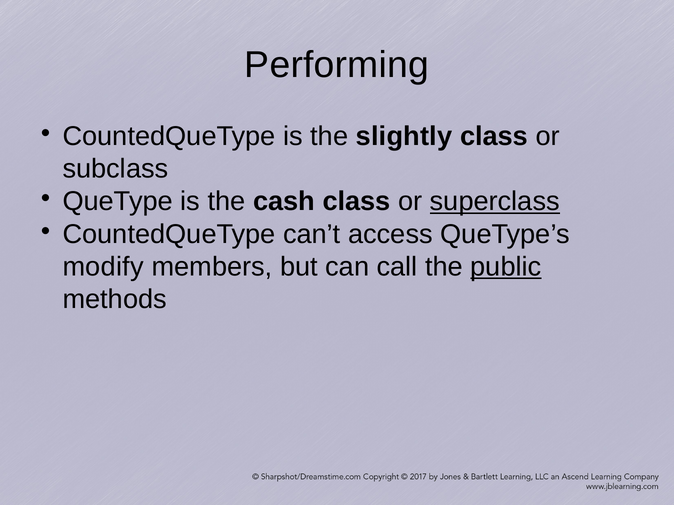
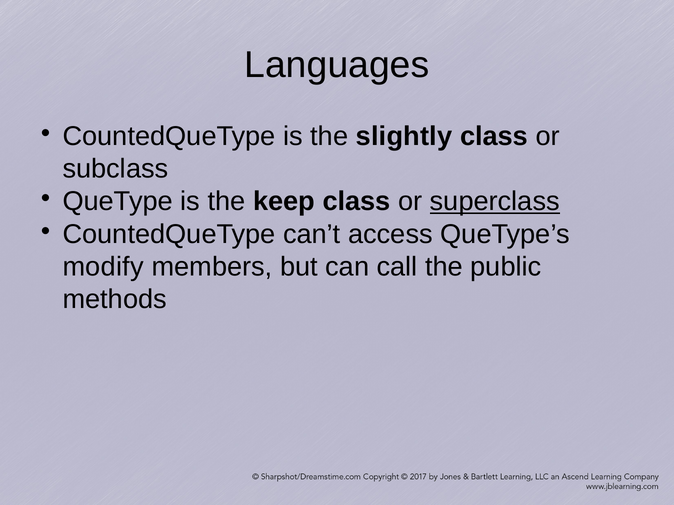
Performing: Performing -> Languages
cash: cash -> keep
public underline: present -> none
